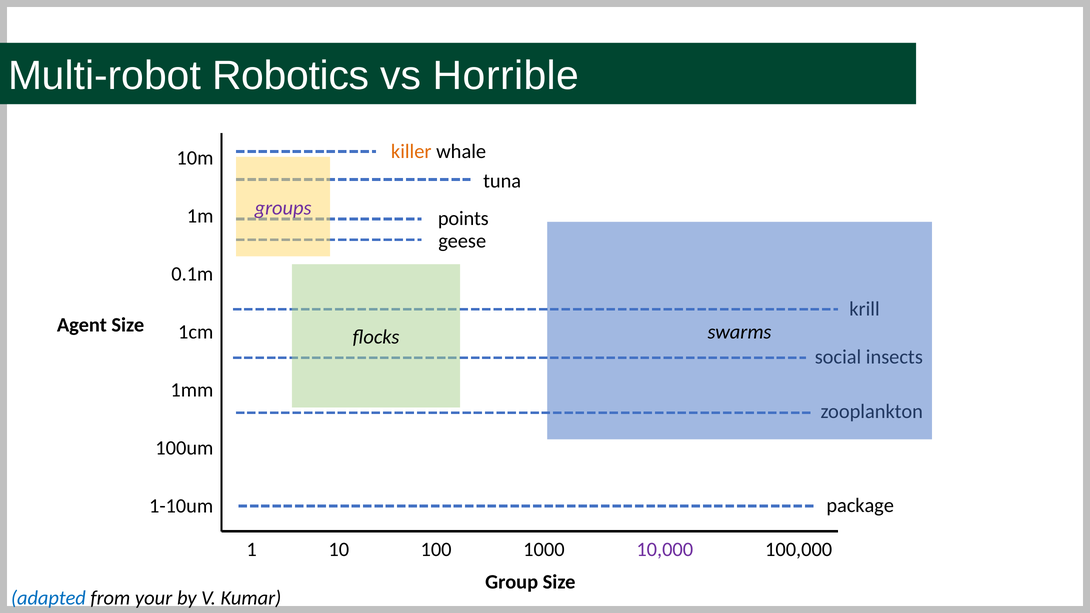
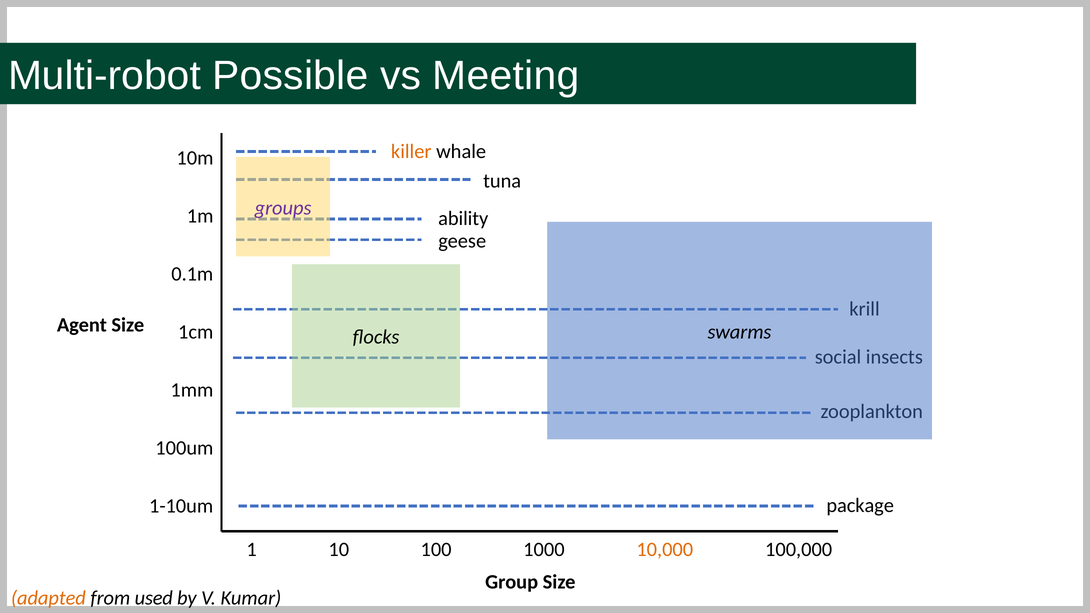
Robotics: Robotics -> Possible
Horrible: Horrible -> Meeting
points: points -> ability
10,000 colour: purple -> orange
adapted colour: blue -> orange
your: your -> used
